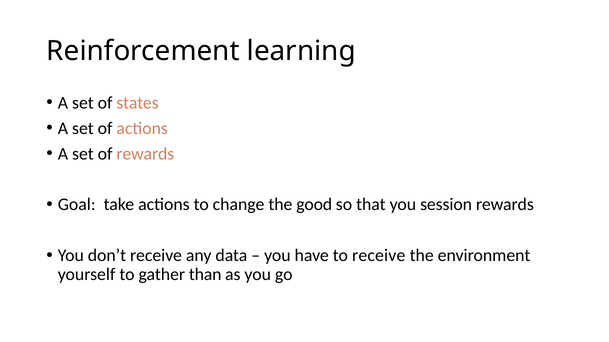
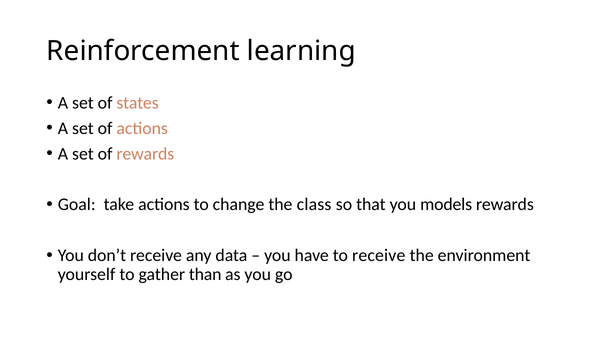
good: good -> class
session: session -> models
